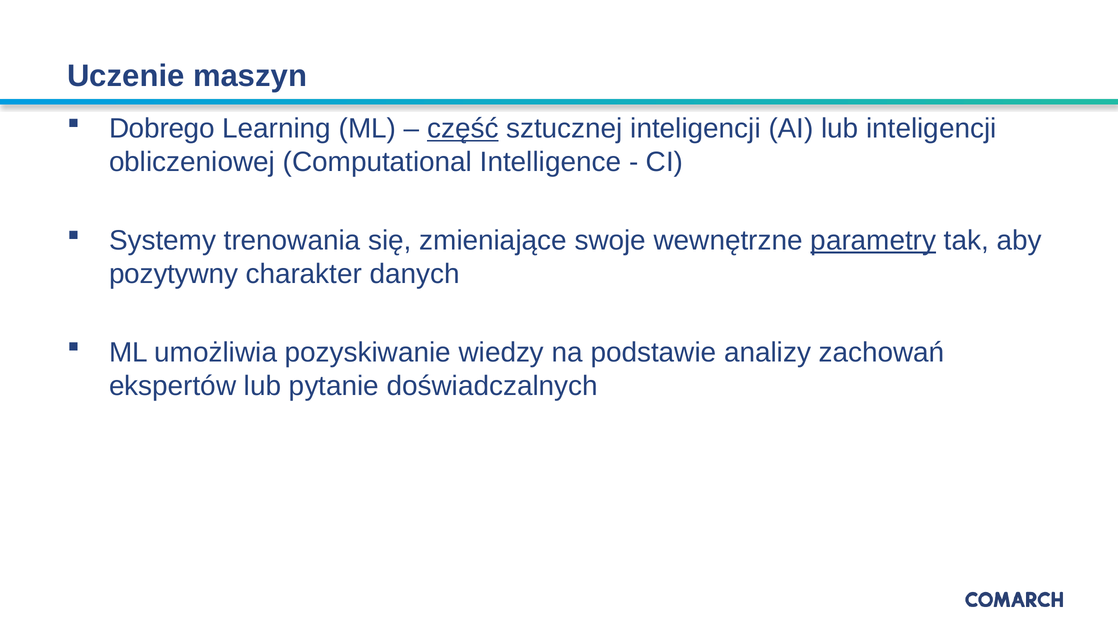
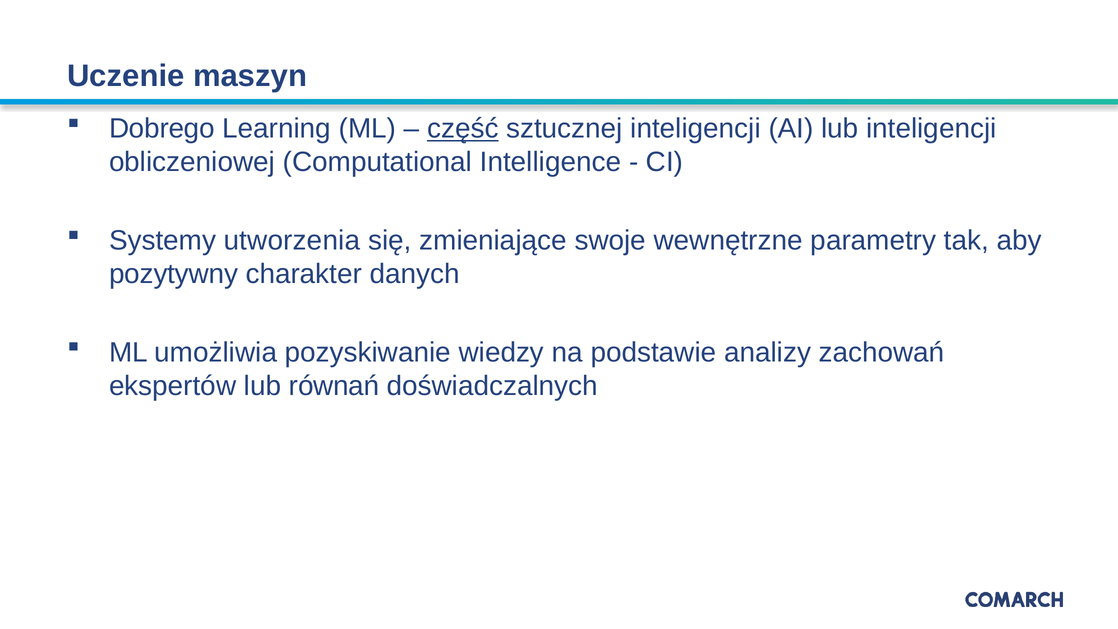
trenowania: trenowania -> utworzenia
parametry underline: present -> none
pytanie: pytanie -> równań
